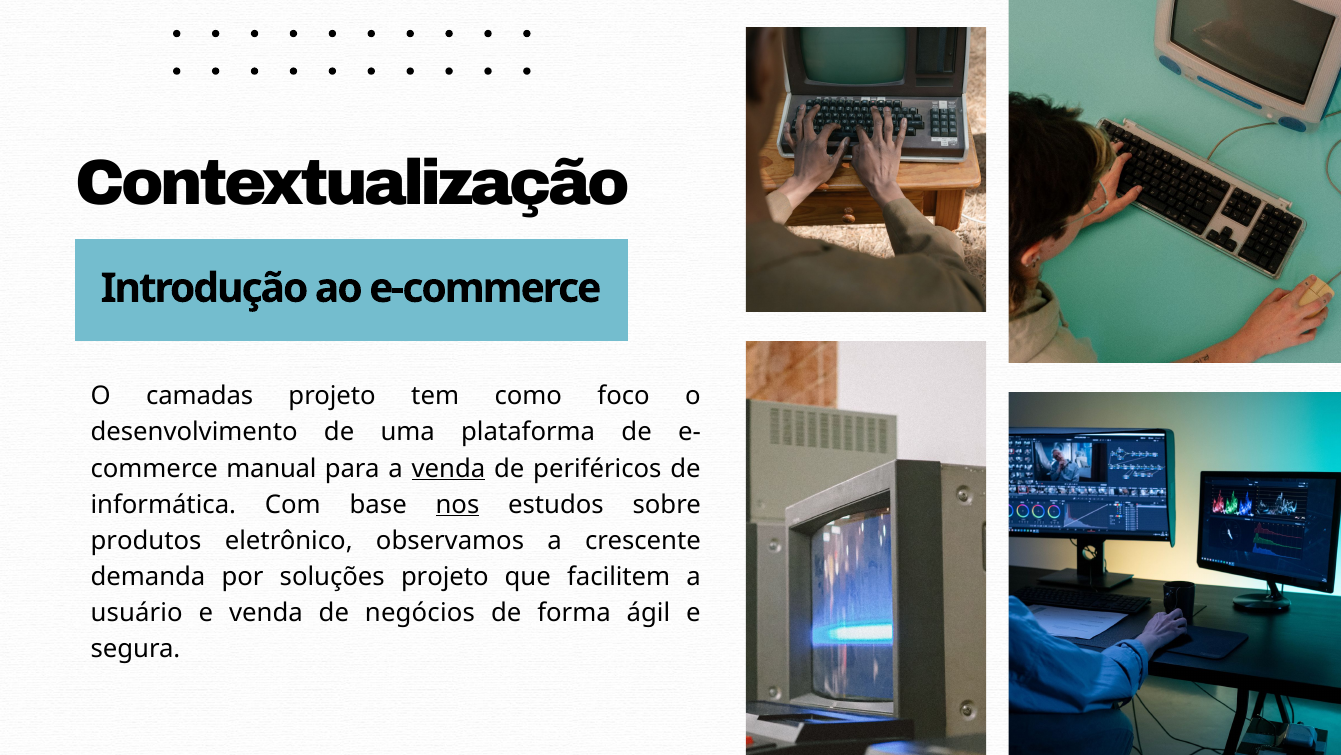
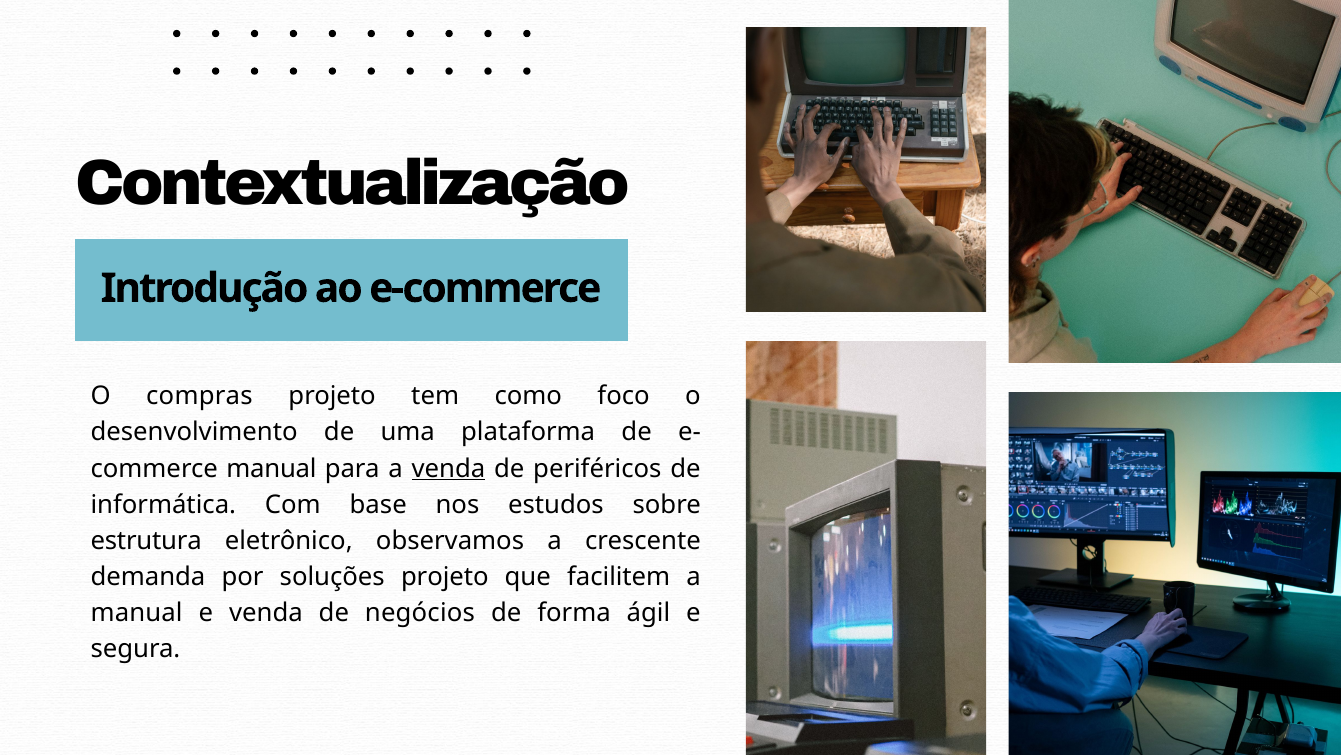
camadas: camadas -> compras
nos underline: present -> none
produtos: produtos -> estrutura
usuário at (137, 612): usuário -> manual
